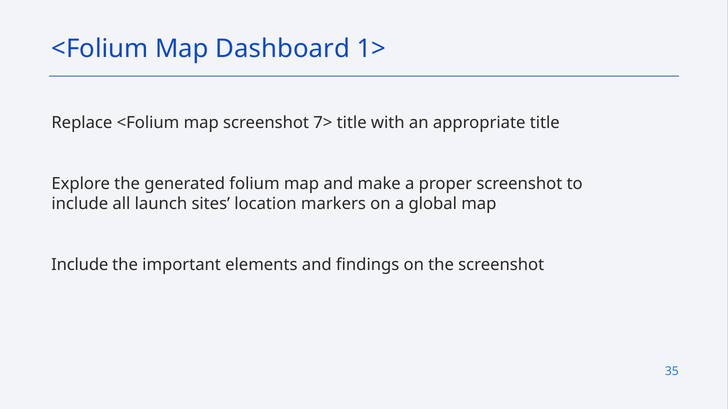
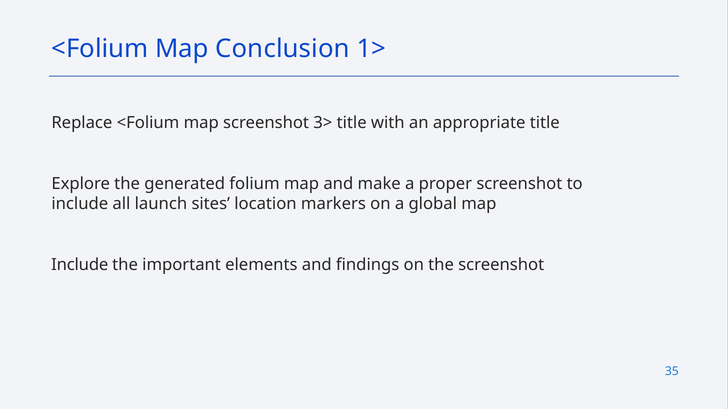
Dashboard: Dashboard -> Conclusion
7>: 7> -> 3>
